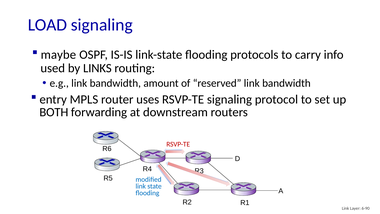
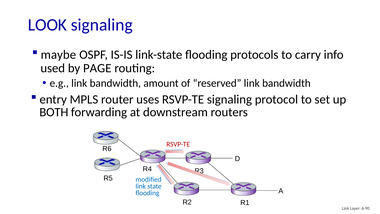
LOAD: LOAD -> LOOK
LINKS: LINKS -> PAGE
